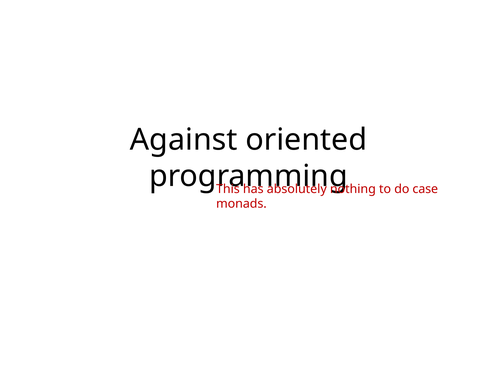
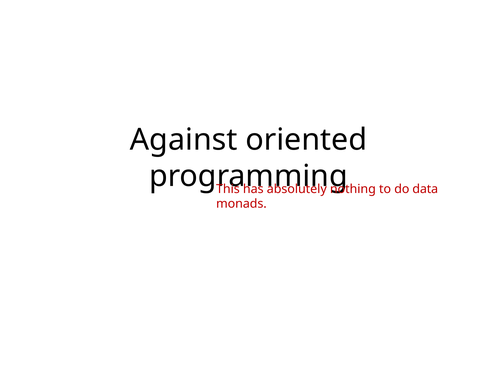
case: case -> data
